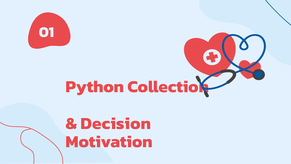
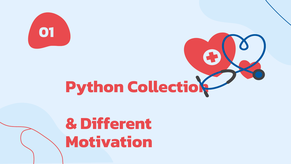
Decision: Decision -> Different
